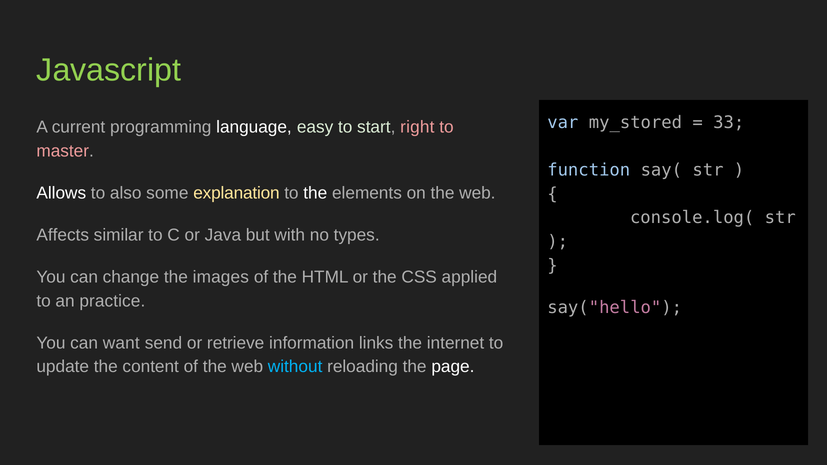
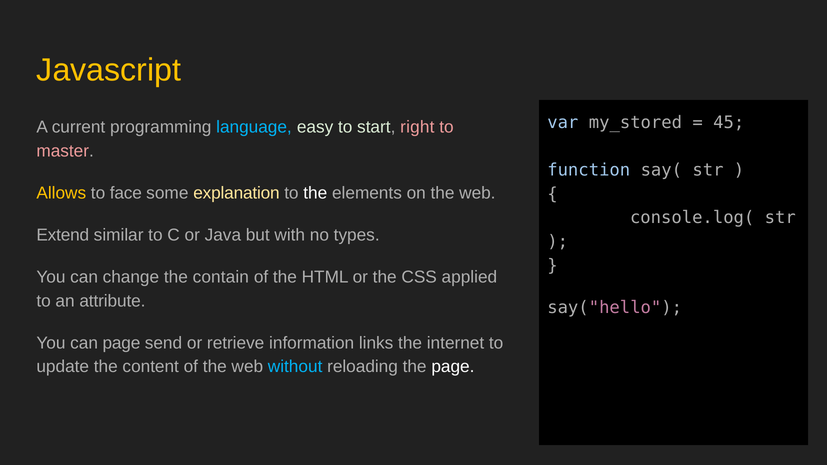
Javascript colour: light green -> yellow
33: 33 -> 45
language colour: white -> light blue
Allows colour: white -> yellow
also: also -> face
Affects: Affects -> Extend
images: images -> contain
practice: practice -> attribute
can want: want -> page
